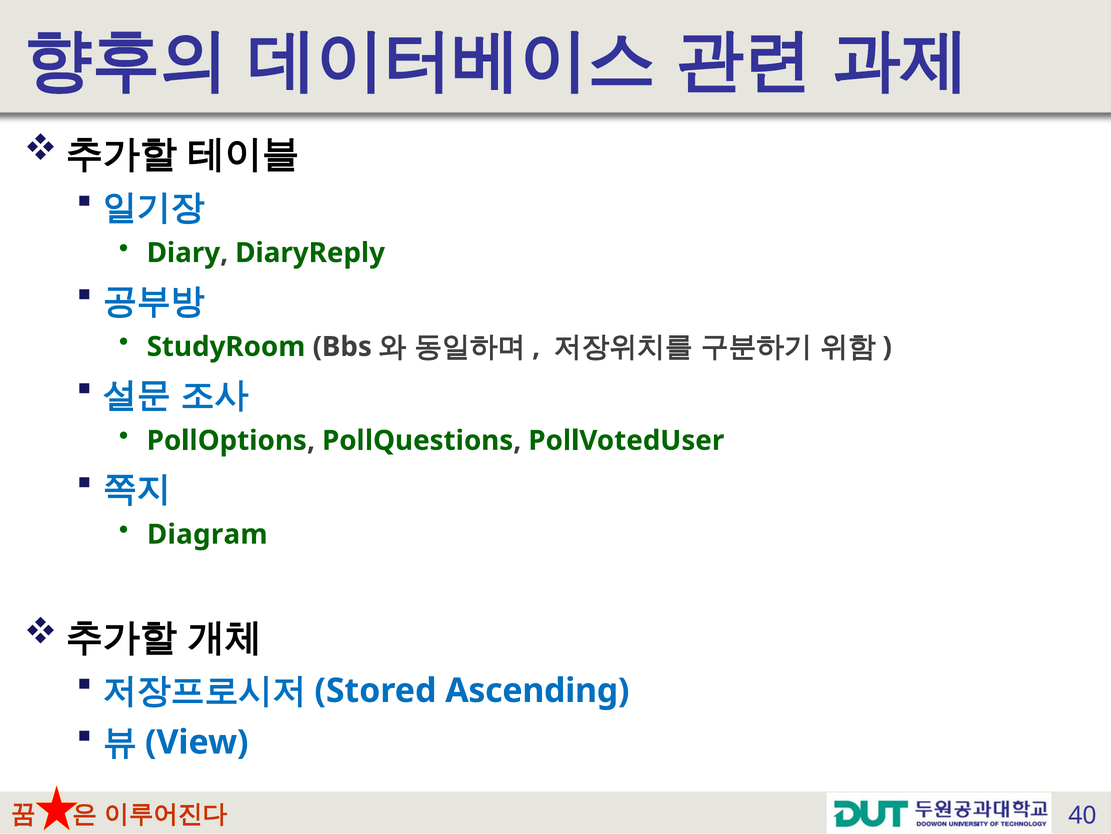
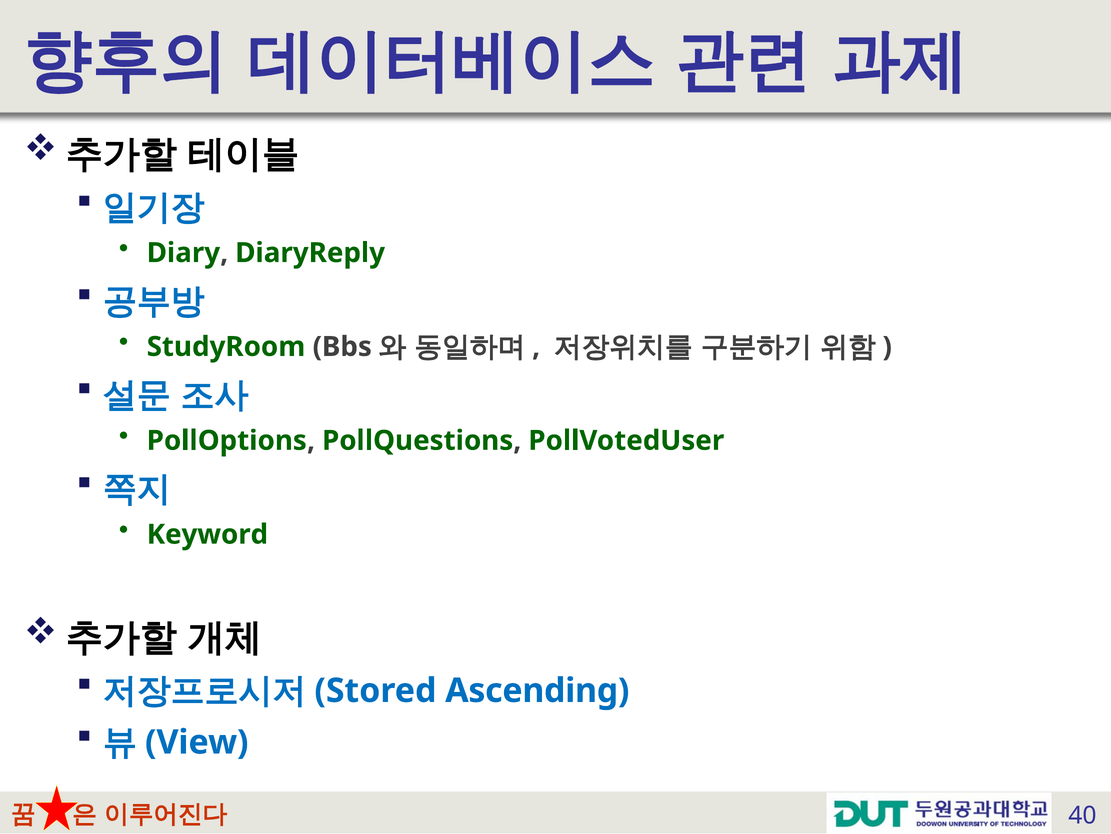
Diagram: Diagram -> Keyword
